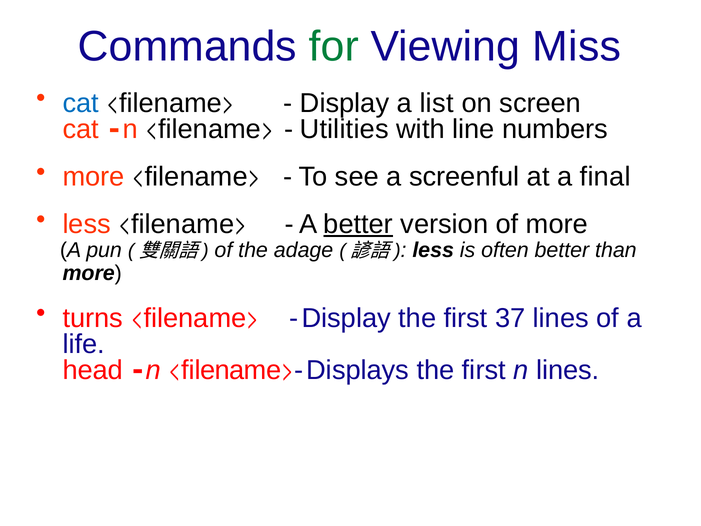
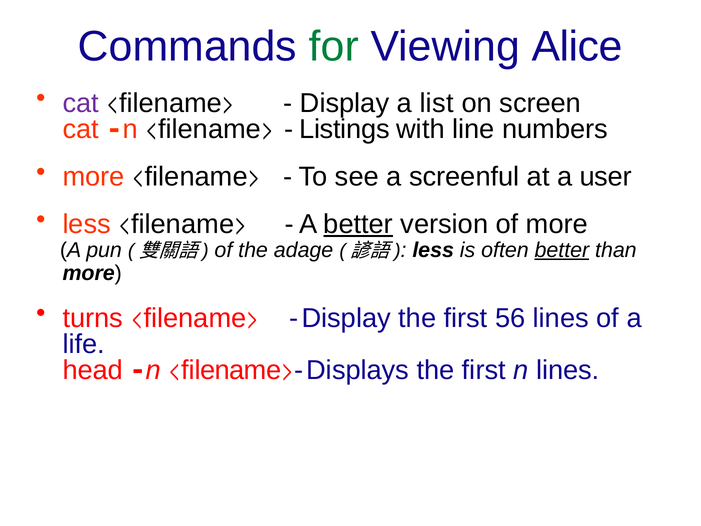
Miss: Miss -> Alice
cat at (81, 103) colour: blue -> purple
Utilities: Utilities -> Listings
final: final -> user
better at (562, 250) underline: none -> present
37: 37 -> 56
